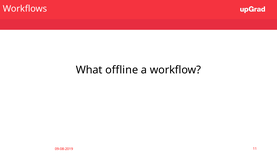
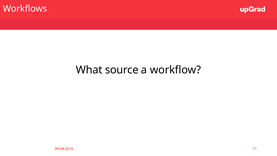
offline: offline -> source
